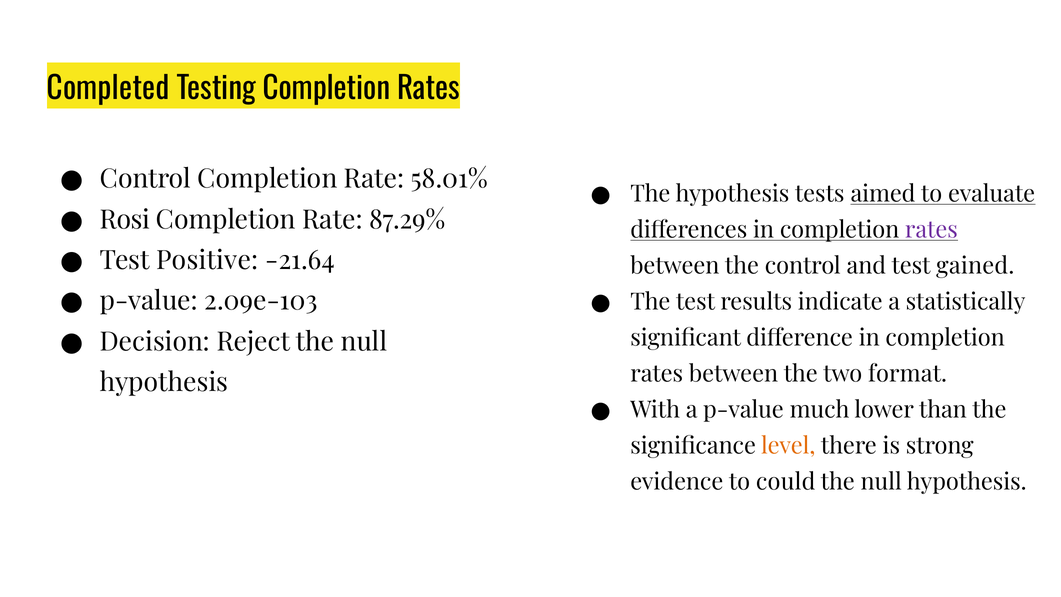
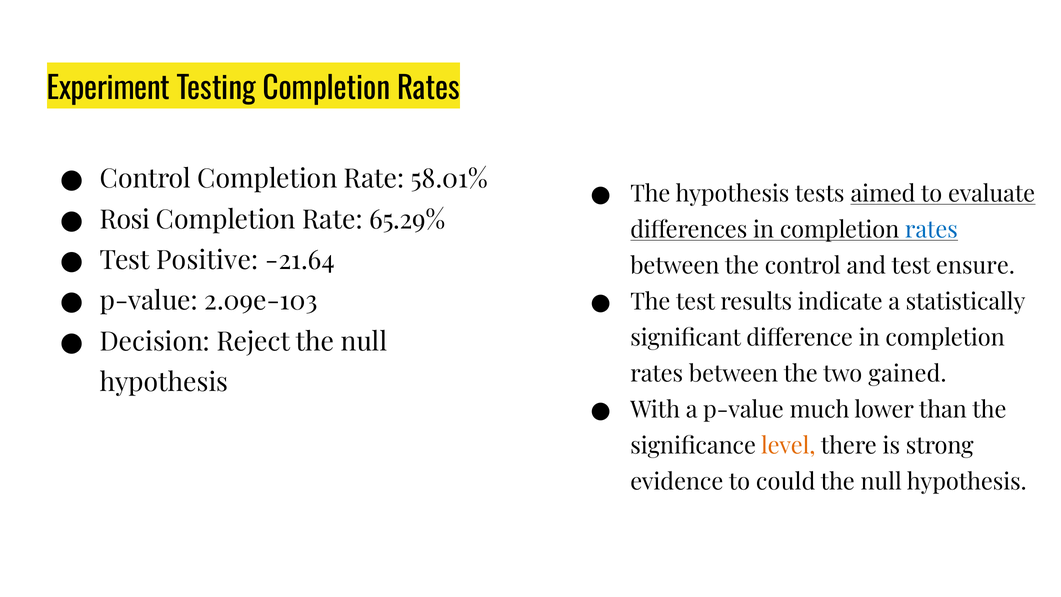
Completed: Completed -> Experiment
87.29%: 87.29% -> 65.29%
rates at (931, 230) colour: purple -> blue
gained: gained -> ensure
format: format -> gained
